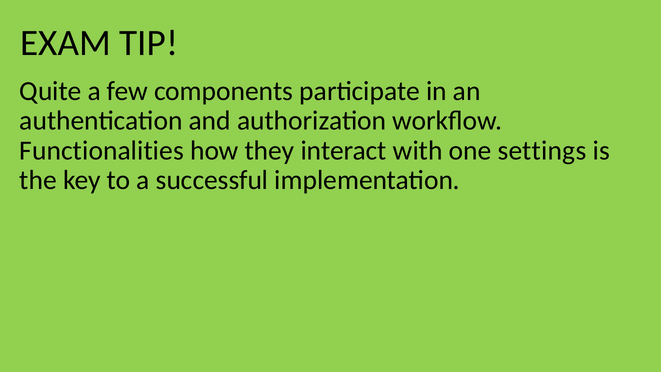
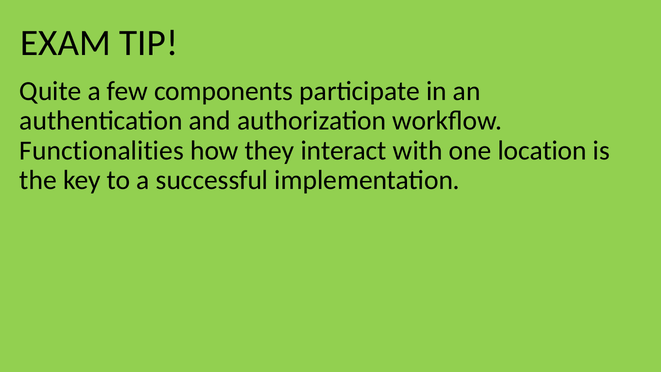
settings: settings -> location
